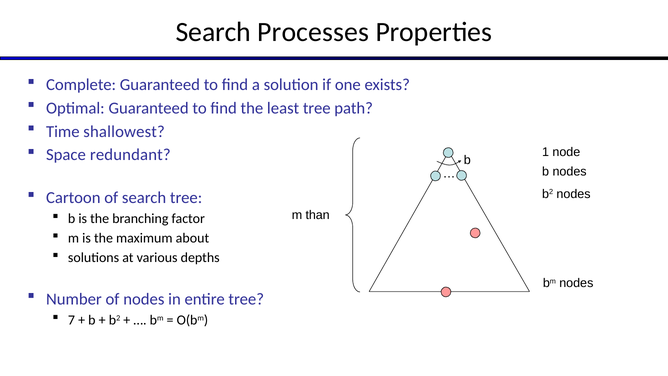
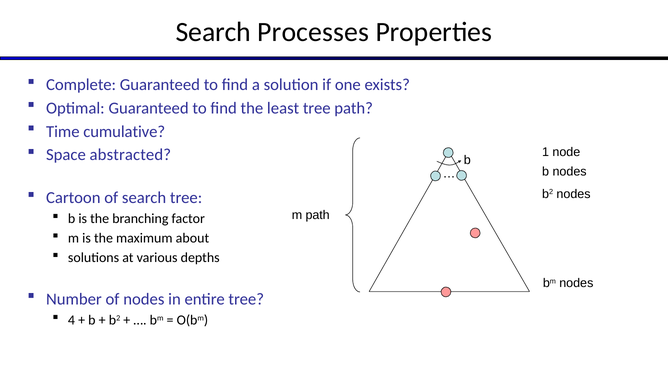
shallowest: shallowest -> cumulative
redundant: redundant -> abstracted
m than: than -> path
7: 7 -> 4
